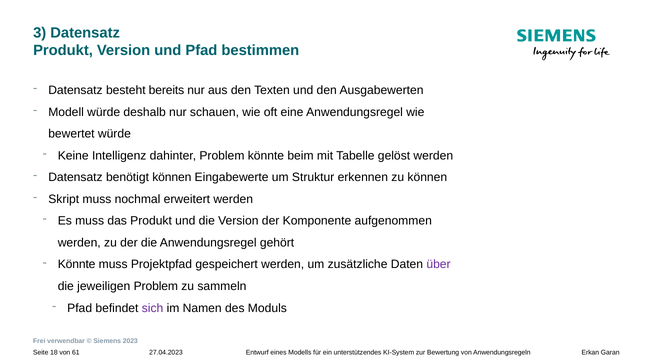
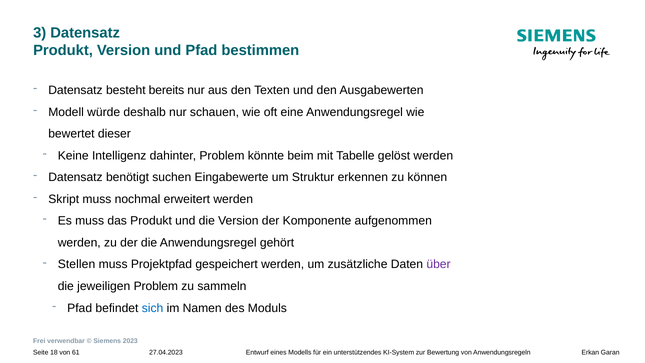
bewertet würde: würde -> dieser
benötigt können: können -> suchen
Könnte at (77, 264): Könnte -> Stellen
sich colour: purple -> blue
